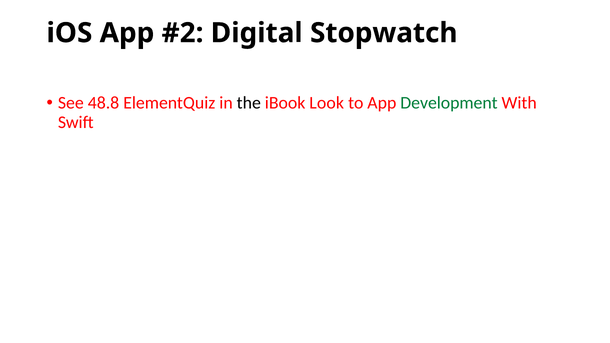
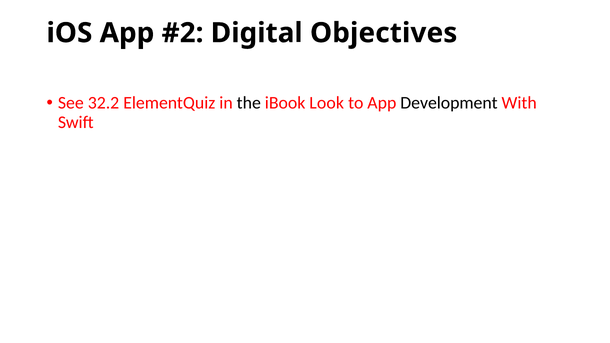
Stopwatch: Stopwatch -> Objectives
48.8: 48.8 -> 32.2
Development colour: green -> black
